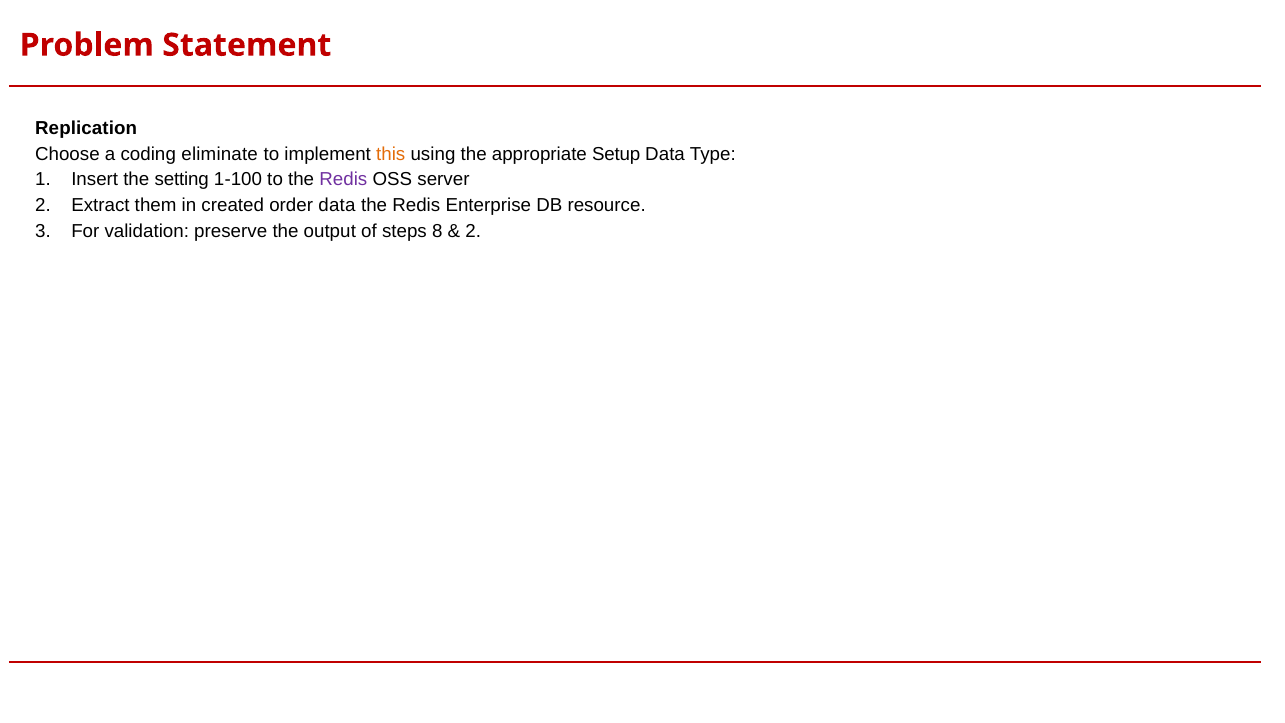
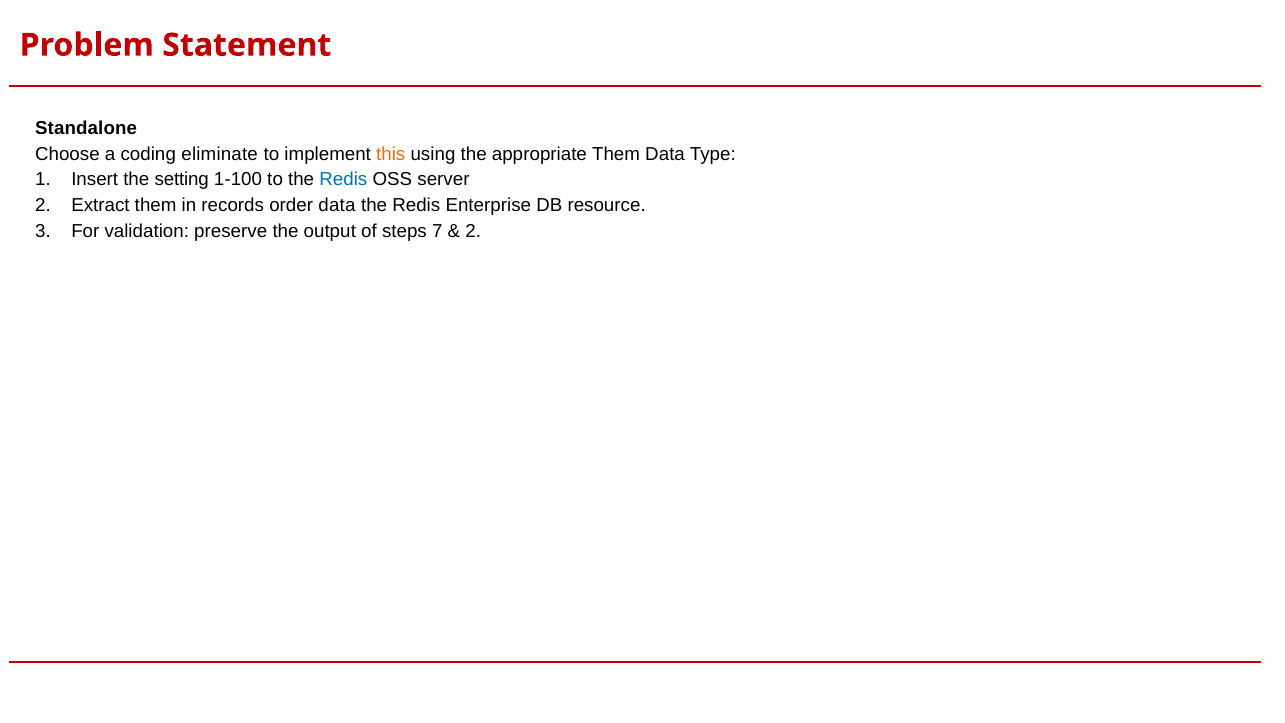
Replication: Replication -> Standalone
appropriate Setup: Setup -> Them
Redis at (343, 180) colour: purple -> blue
created: created -> records
8: 8 -> 7
